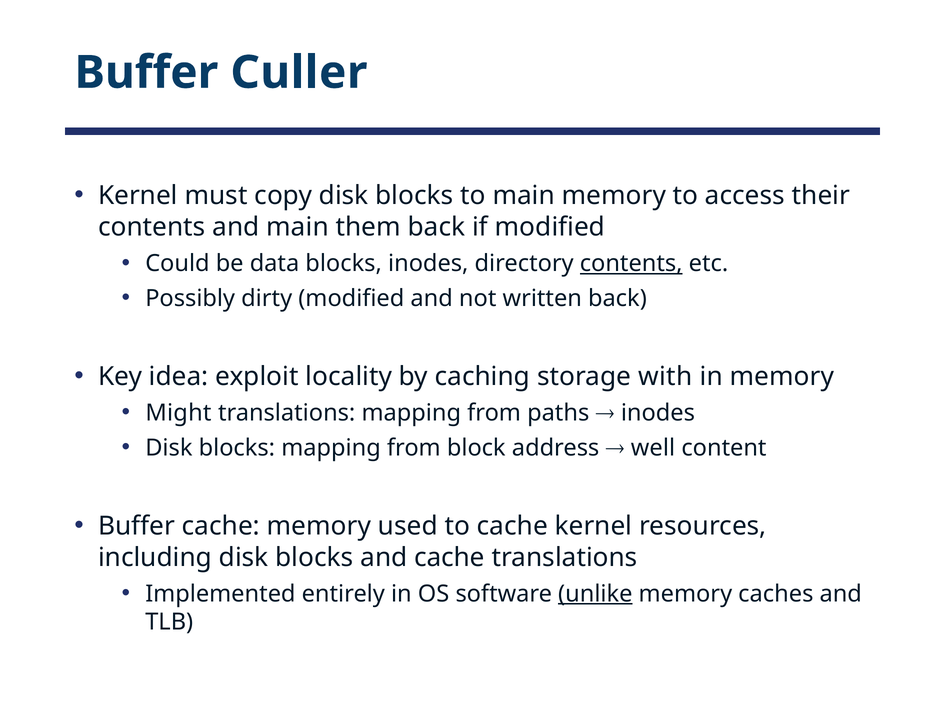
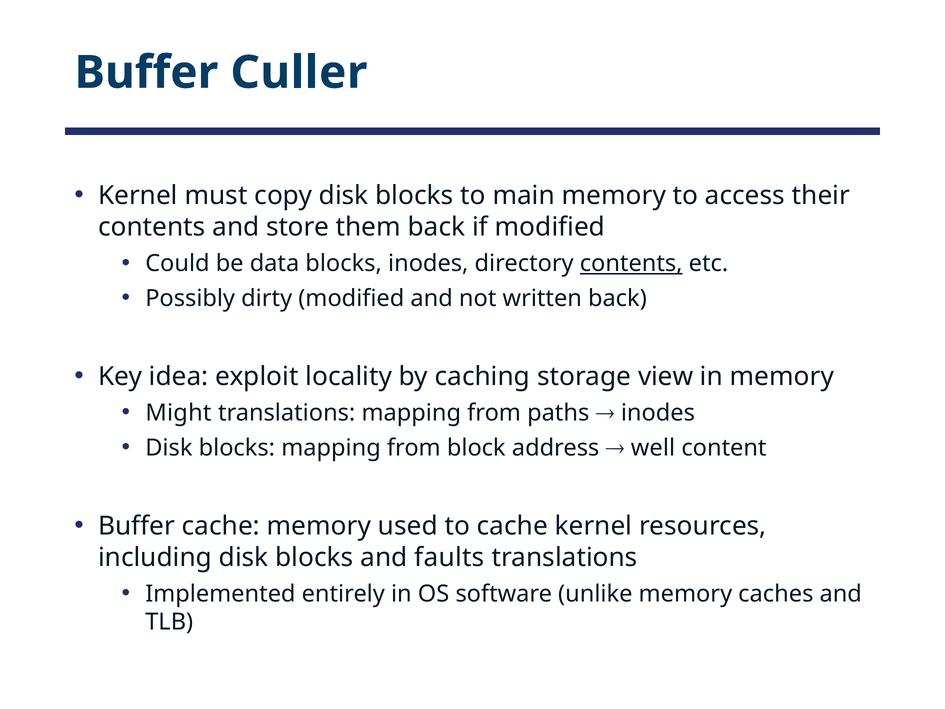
and main: main -> store
with: with -> view
and cache: cache -> faults
unlike underline: present -> none
